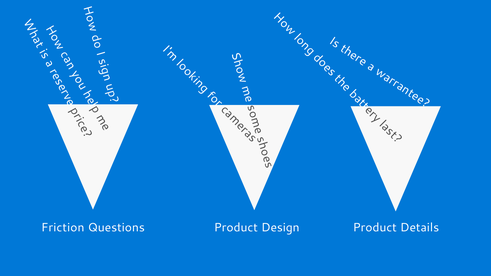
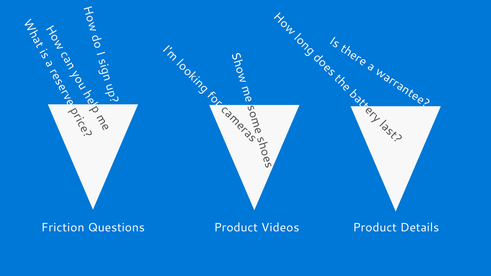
Design: Design -> Videos
